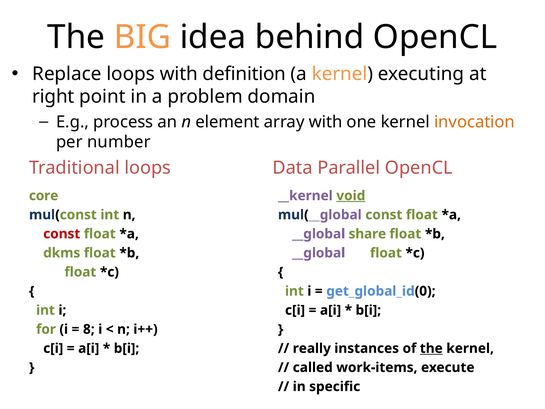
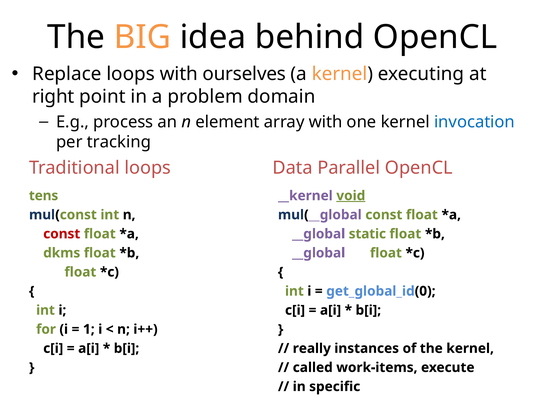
definition: definition -> ourselves
invocation colour: orange -> blue
number: number -> tracking
core: core -> tens
share: share -> static
8: 8 -> 1
the at (431, 348) underline: present -> none
